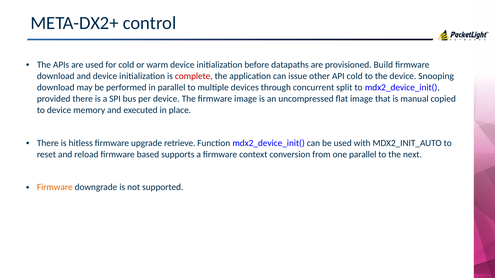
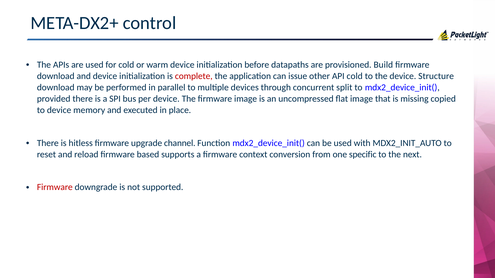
Snooping: Snooping -> Structure
manual: manual -> missing
retrieve: retrieve -> channel
one parallel: parallel -> specific
Firmware at (55, 188) colour: orange -> red
